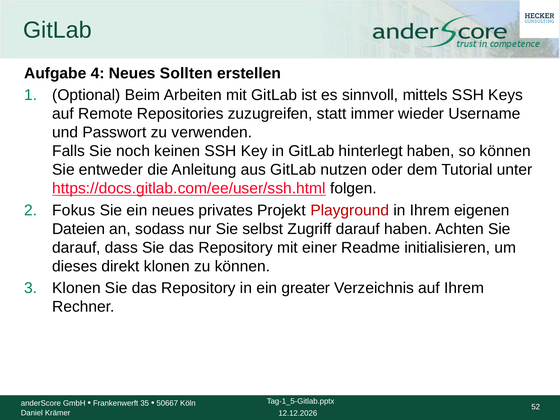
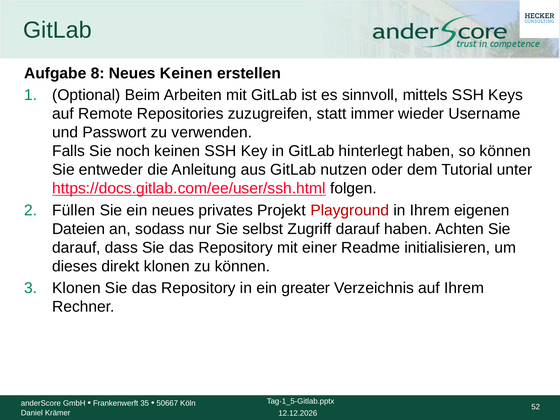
4: 4 -> 8
Neues Sollten: Sollten -> Keinen
Fokus: Fokus -> Füllen
